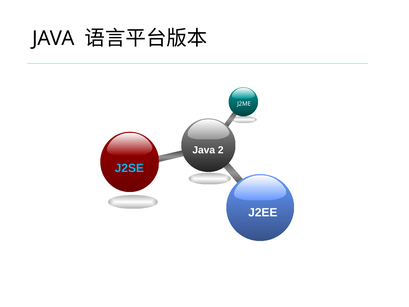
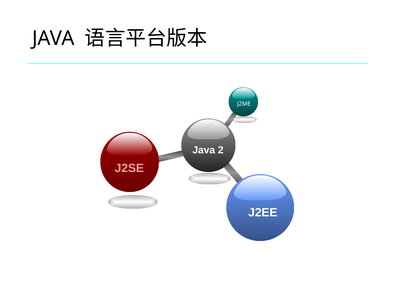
J2SE colour: light blue -> pink
